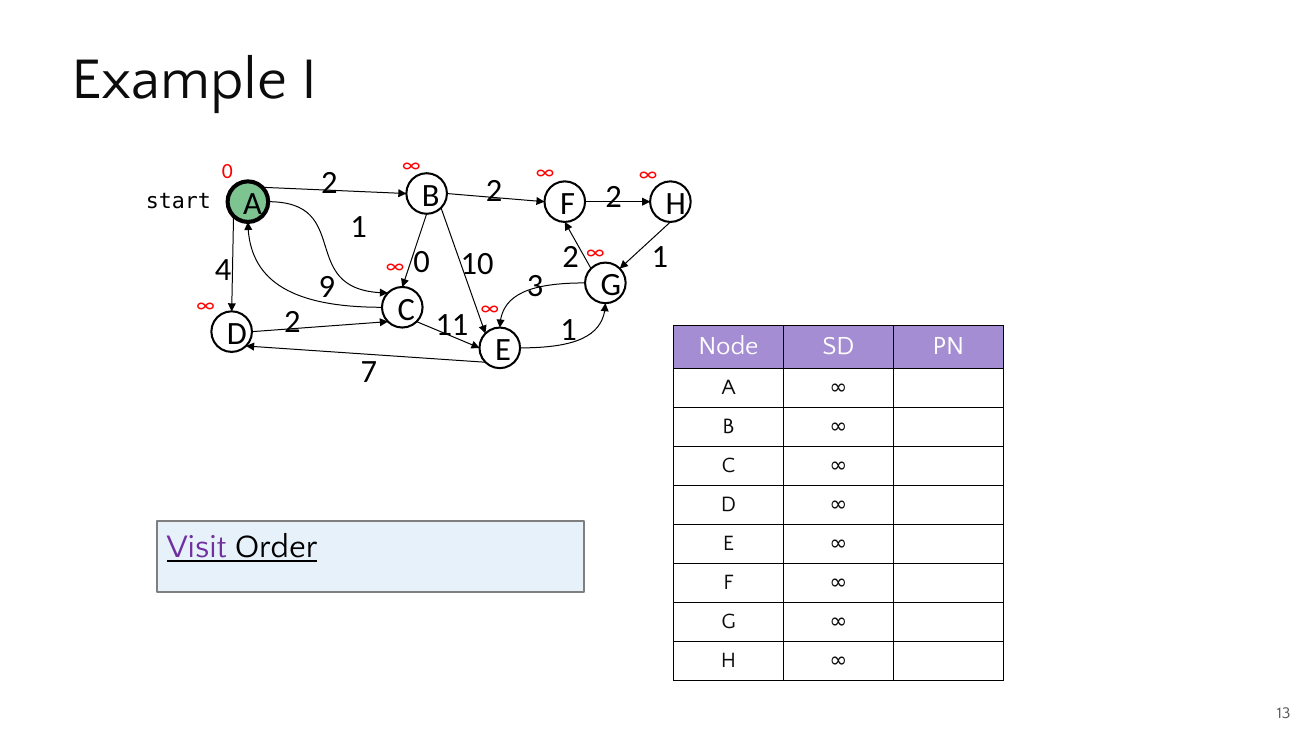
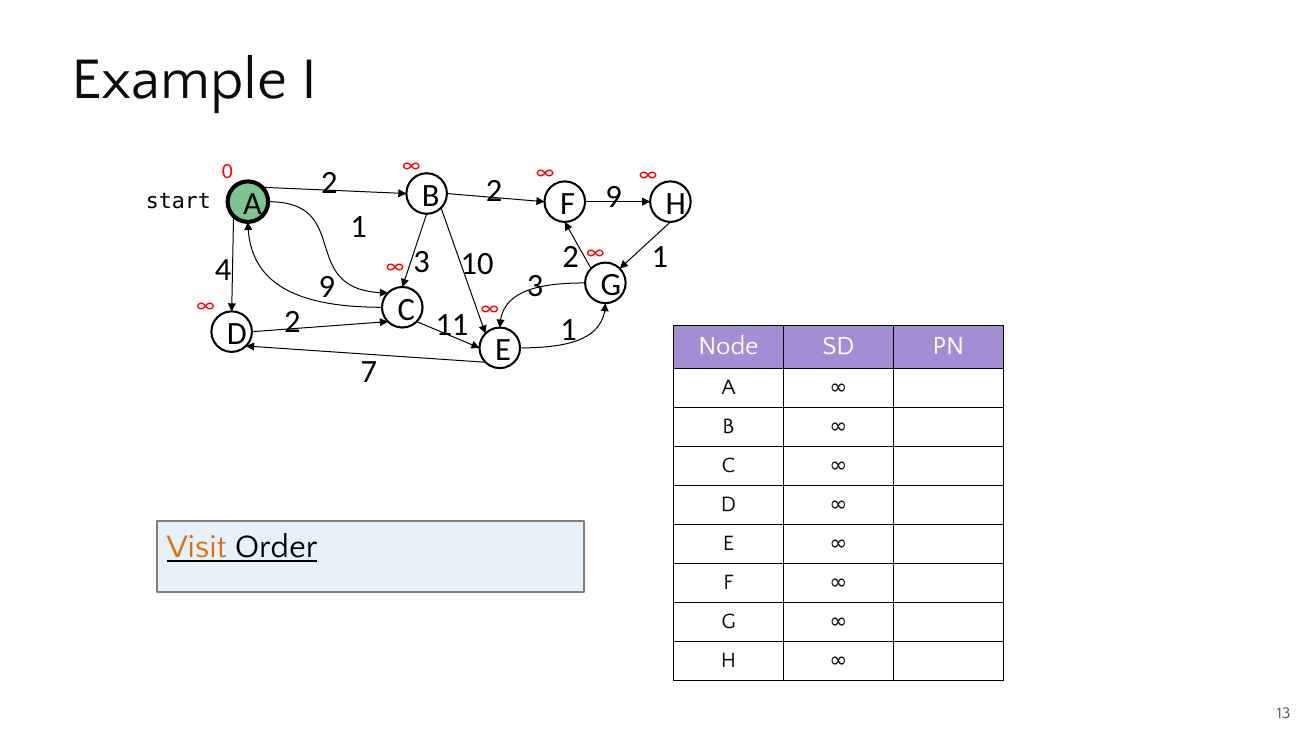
2 2 2: 2 -> 9
4 0: 0 -> 3
Visit colour: purple -> orange
